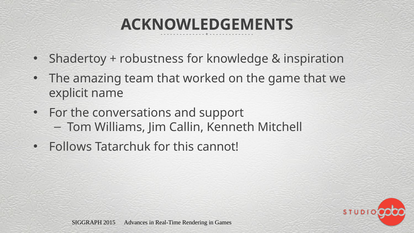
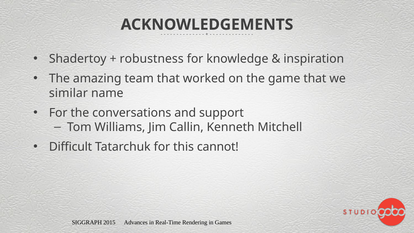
explicit: explicit -> similar
Follows: Follows -> Difficult
